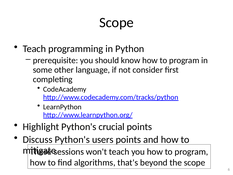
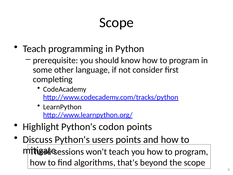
crucial: crucial -> codon
